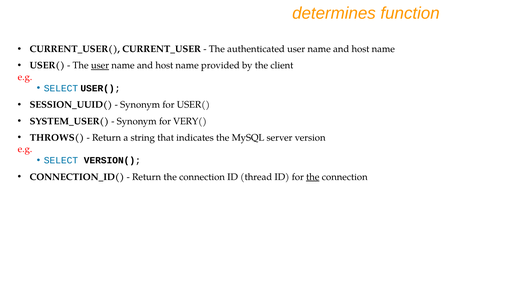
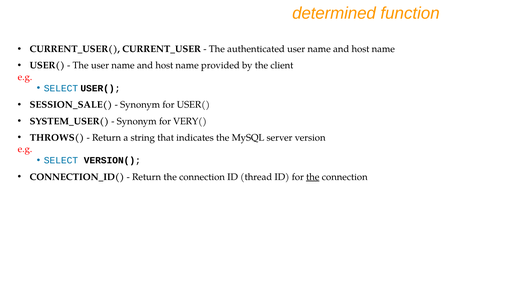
determines: determines -> determined
user at (100, 66) underline: present -> none
SESSION_UUID(: SESSION_UUID( -> SESSION_SALE(
